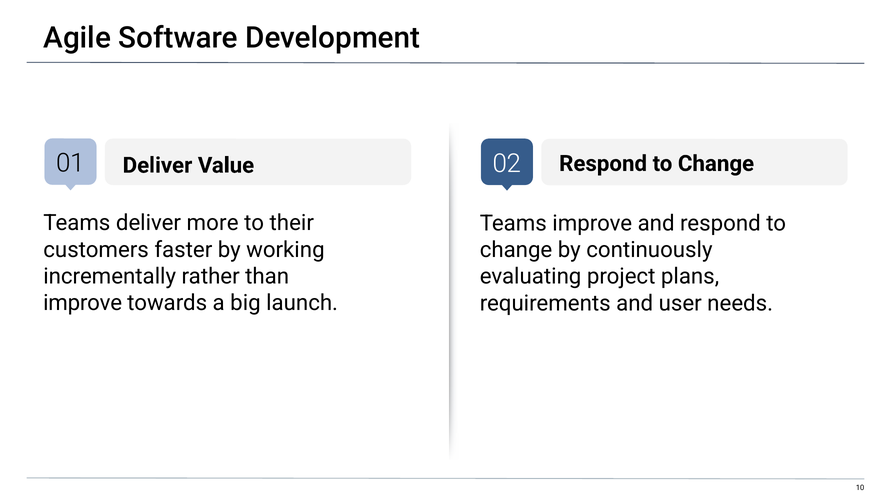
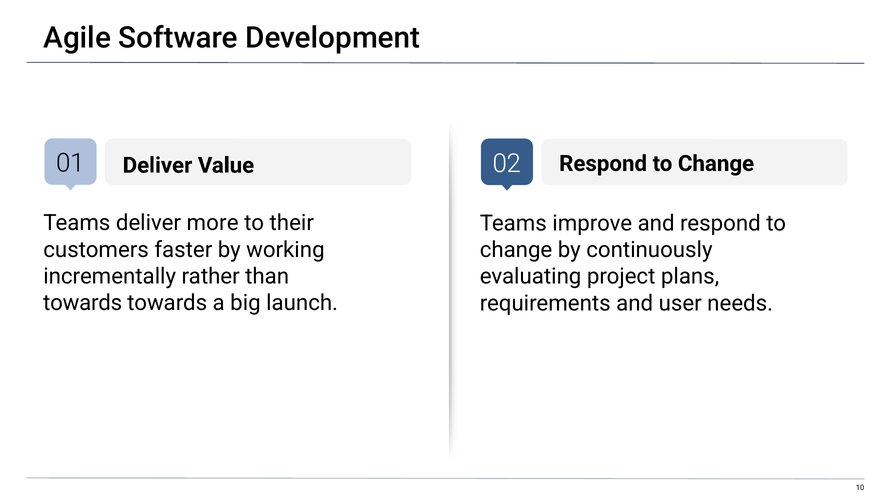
improve at (83, 303): improve -> towards
